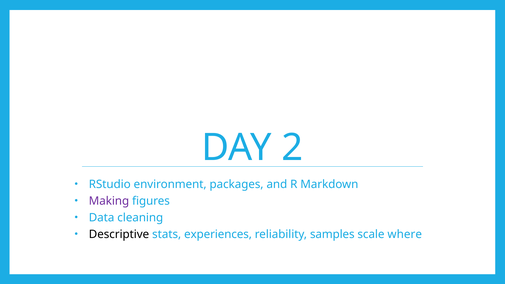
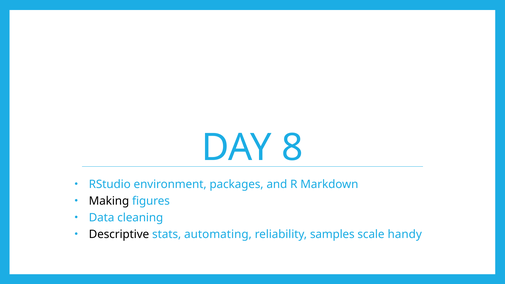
2: 2 -> 8
Making colour: purple -> black
experiences: experiences -> automating
where: where -> handy
